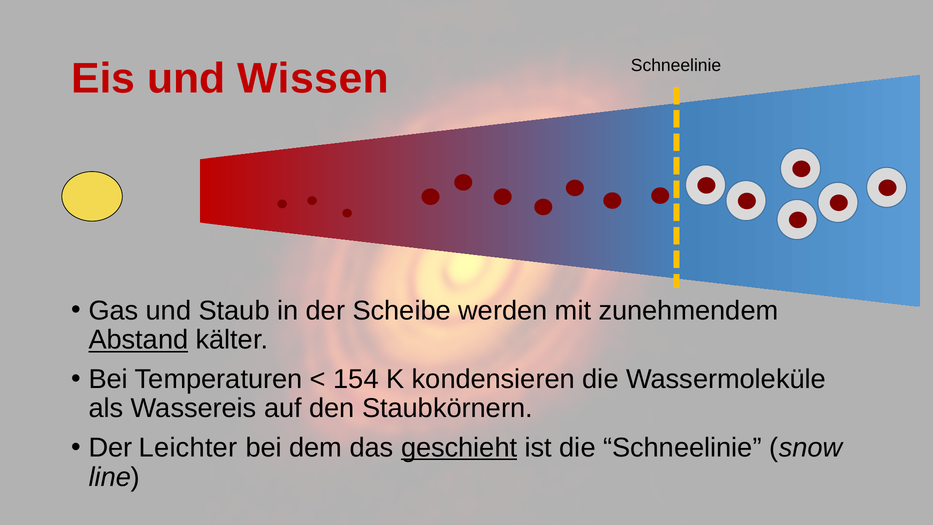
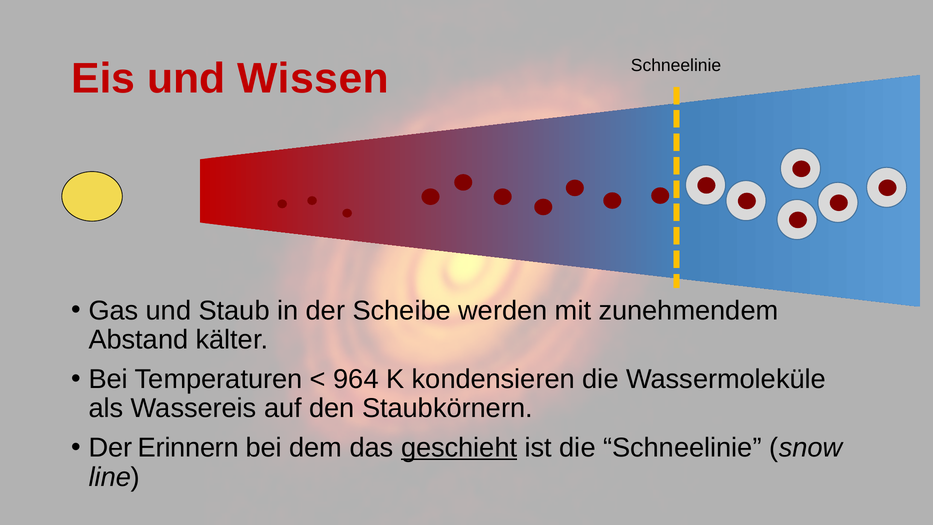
Abstand underline: present -> none
154: 154 -> 964
Leichter: Leichter -> Erinnern
